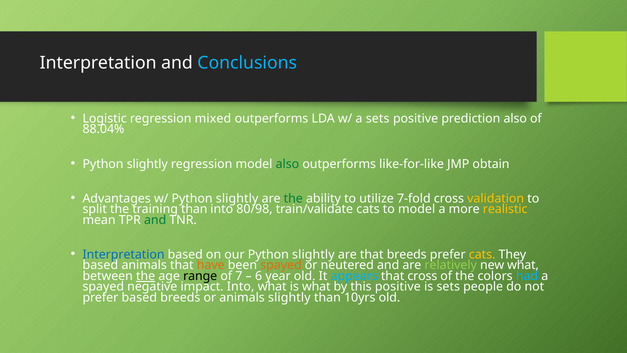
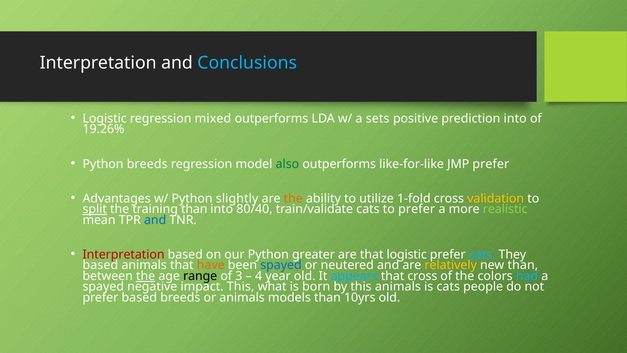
prediction also: also -> into
88.04%: 88.04% -> 19.26%
slightly at (147, 164): slightly -> breeds
JMP obtain: obtain -> prefer
the at (293, 198) colour: green -> orange
7-fold: 7-fold -> 1-fold
split underline: none -> present
80/98: 80/98 -> 80/40
to model: model -> prefer
realistic colour: yellow -> light green
and at (155, 220) colour: green -> blue
Interpretation at (124, 254) colour: blue -> red
our Python slightly: slightly -> greater
that breeds: breeds -> logistic
cats at (482, 254) colour: yellow -> light blue
spayed at (281, 265) colour: orange -> blue
relatively colour: light green -> yellow
new what: what -> than
7: 7 -> 3
6: 6 -> 4
impact Into: Into -> This
is what: what -> born
this positive: positive -> animals
is sets: sets -> cats
animals slightly: slightly -> models
